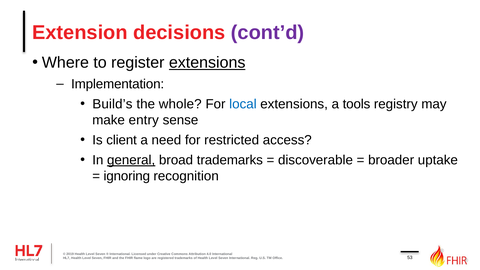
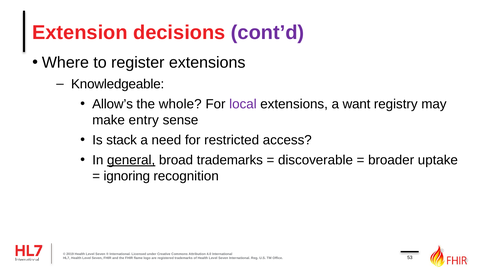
extensions at (207, 63) underline: present -> none
Implementation: Implementation -> Knowledgeable
Build’s: Build’s -> Allow’s
local colour: blue -> purple
tools: tools -> want
client: client -> stack
